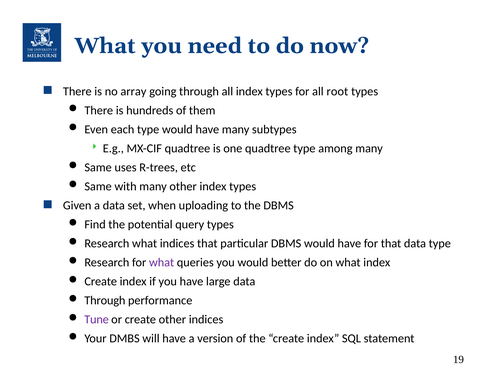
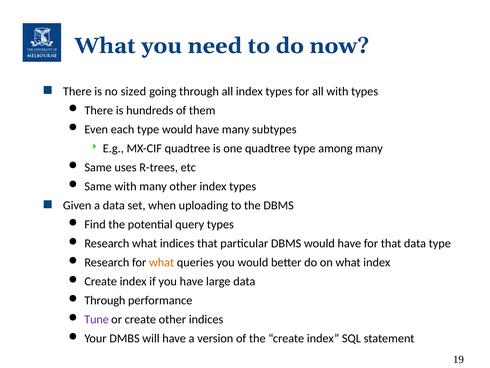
array: array -> sized
all root: root -> with
what at (162, 262) colour: purple -> orange
